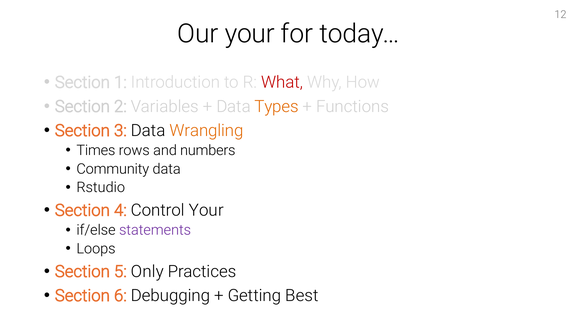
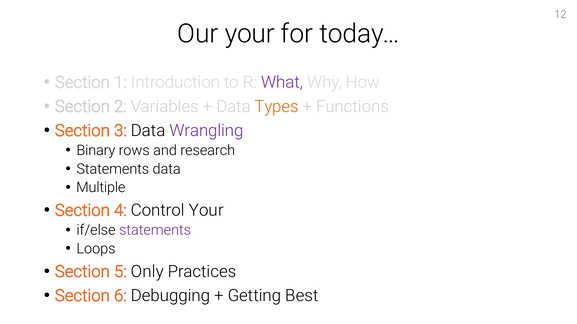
What colour: red -> purple
Wrangling colour: orange -> purple
Times: Times -> Binary
numbers: numbers -> research
Community at (113, 169): Community -> Statements
Rstudio: Rstudio -> Multiple
